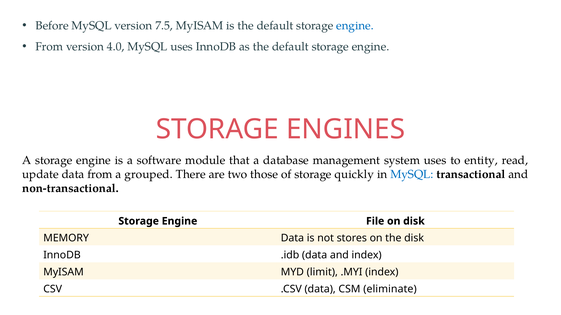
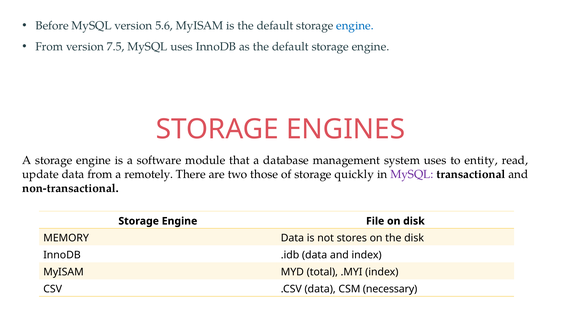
7.5: 7.5 -> 5.6
4.0: 4.0 -> 7.5
grouped: grouped -> remotely
MySQL at (412, 175) colour: blue -> purple
limit: limit -> total
eliminate: eliminate -> necessary
